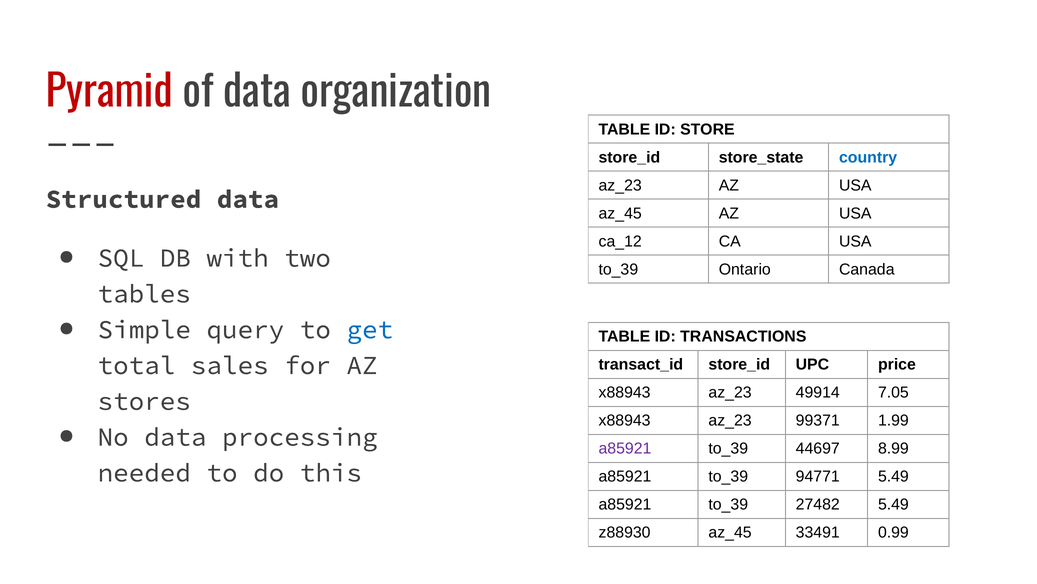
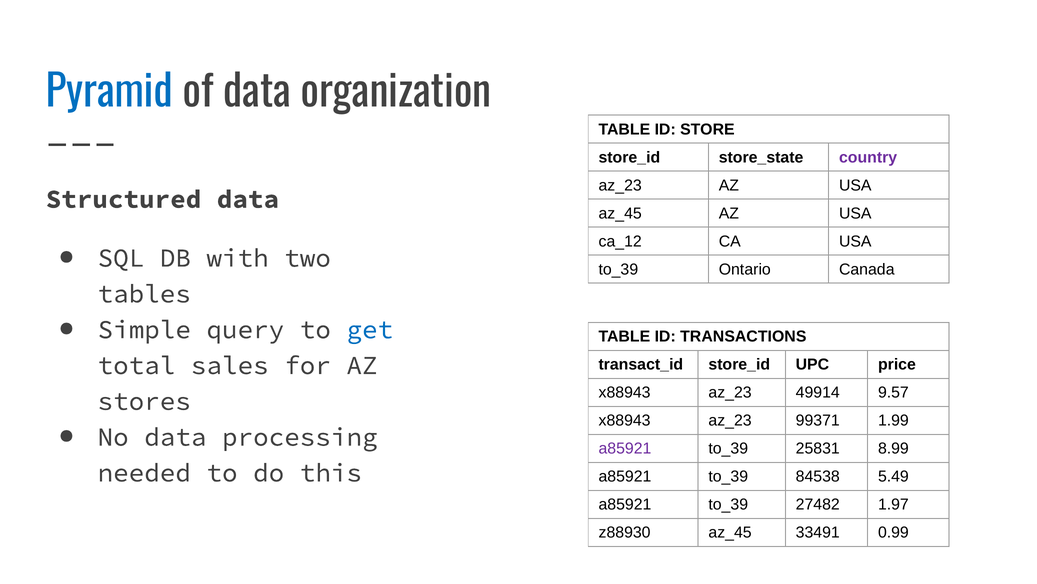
Pyramid colour: red -> blue
country colour: blue -> purple
7.05: 7.05 -> 9.57
44697: 44697 -> 25831
94771: 94771 -> 84538
27482 5.49: 5.49 -> 1.97
